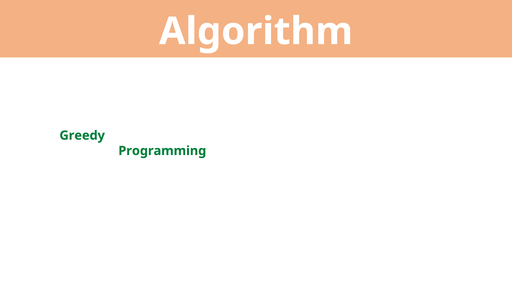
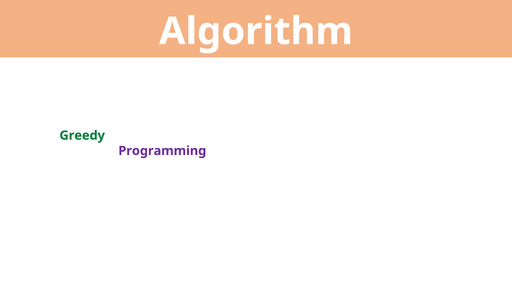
Programming colour: green -> purple
